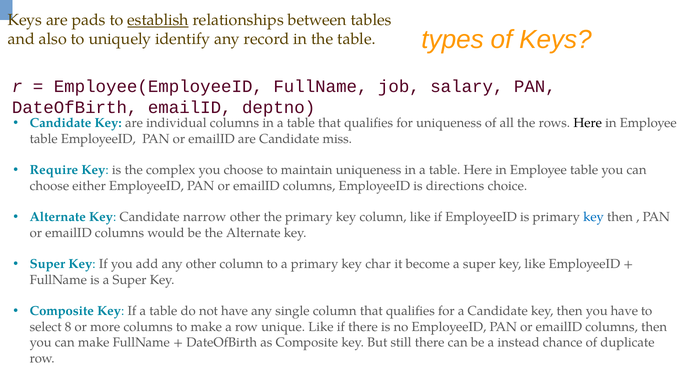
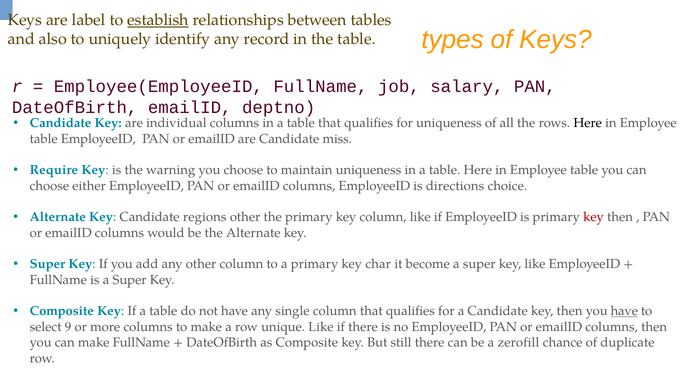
pads: pads -> label
complex: complex -> warning
narrow: narrow -> regions
key at (594, 217) colour: blue -> red
have at (624, 311) underline: none -> present
8: 8 -> 9
instead: instead -> zerofill
